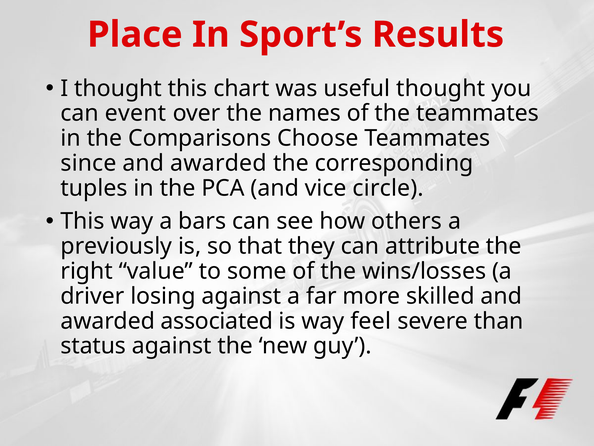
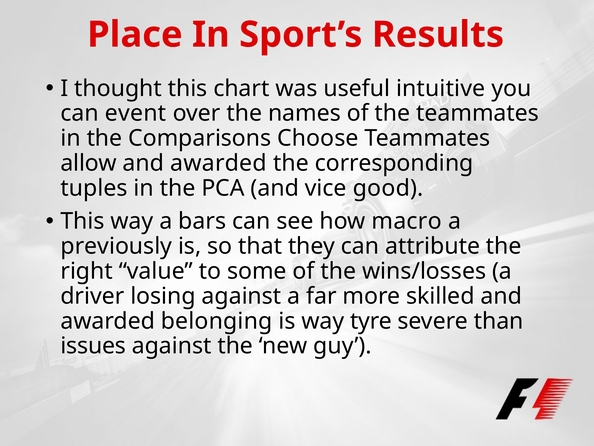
useful thought: thought -> intuitive
since: since -> allow
circle: circle -> good
others: others -> macro
associated: associated -> belonging
feel: feel -> tyre
status: status -> issues
